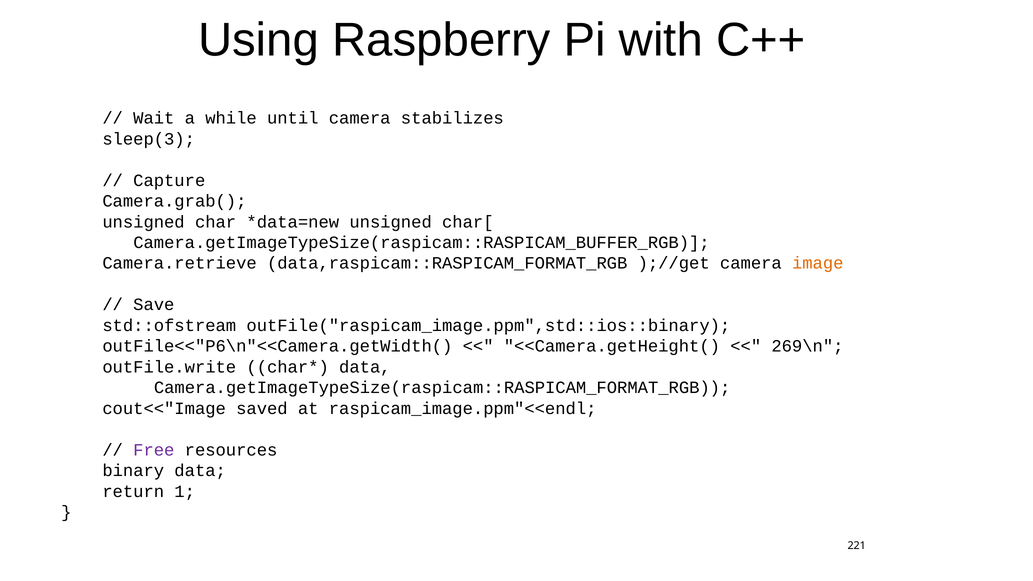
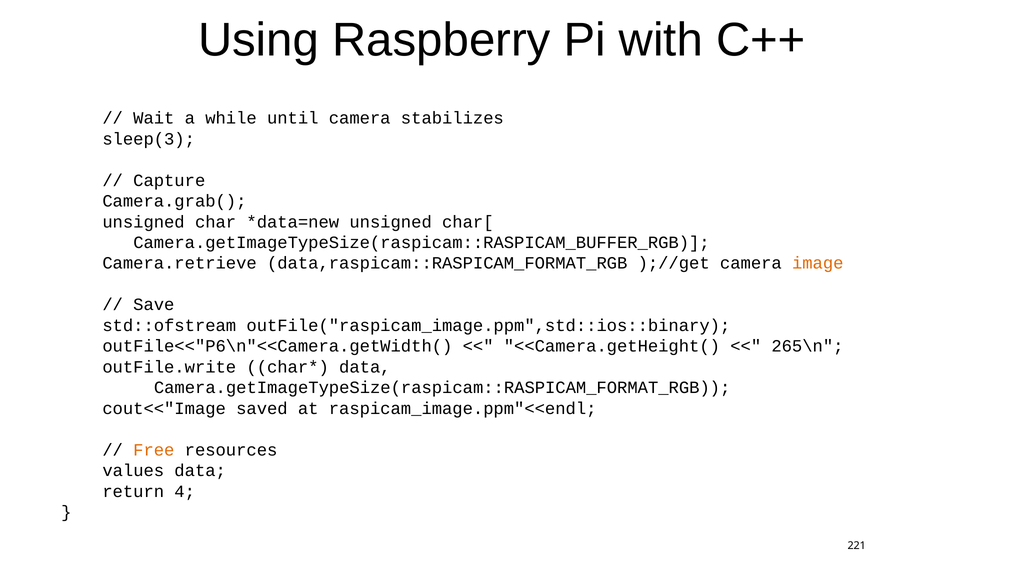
269\n: 269\n -> 265\n
Free colour: purple -> orange
binary: binary -> values
1: 1 -> 4
